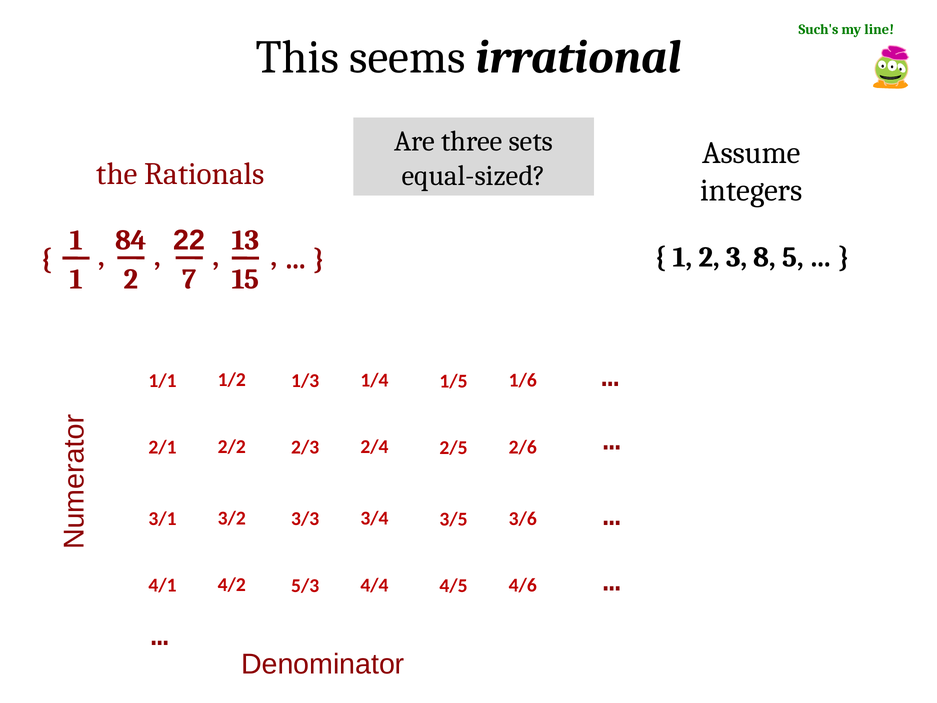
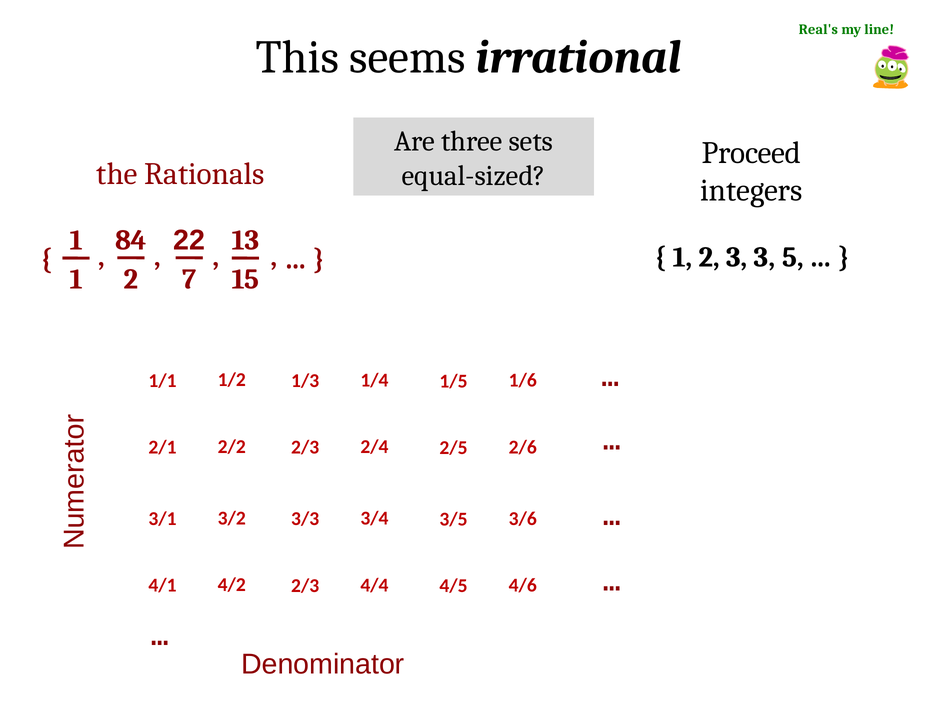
Such's: Such's -> Real's
Assume: Assume -> Proceed
3 8: 8 -> 3
5/3 at (305, 585): 5/3 -> 2/3
